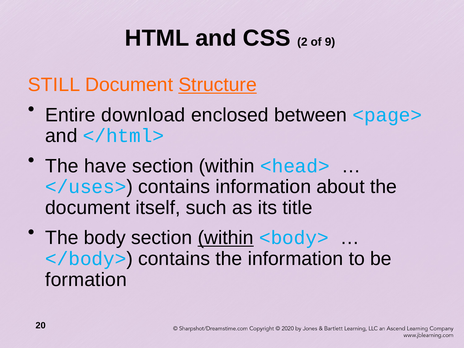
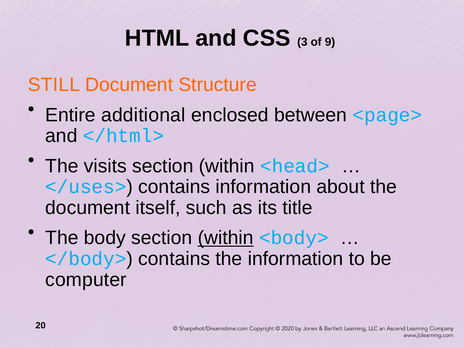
2: 2 -> 3
Structure underline: present -> none
download: download -> additional
have: have -> visits
formation: formation -> computer
